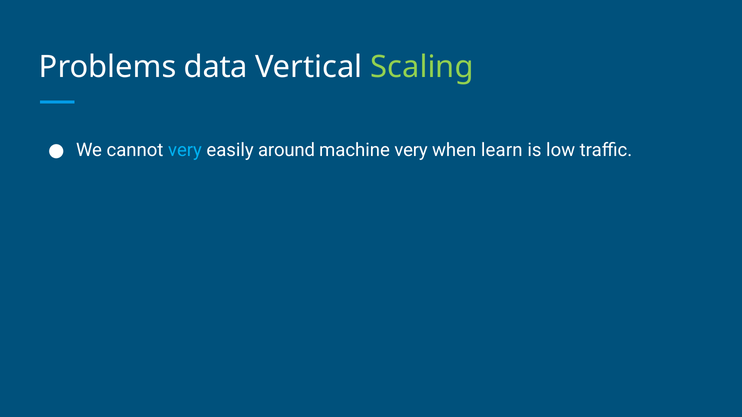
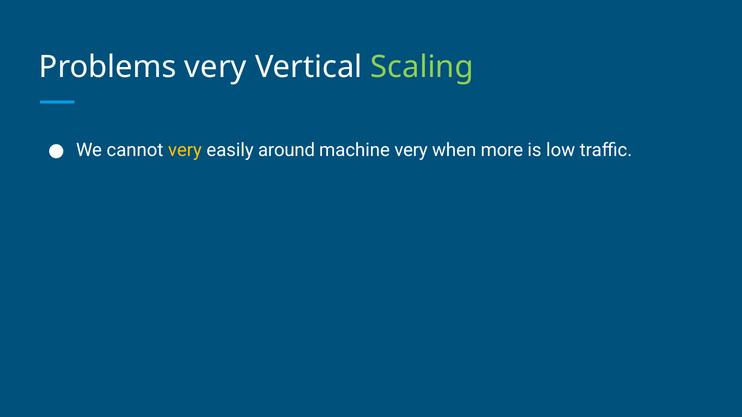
Problems data: data -> very
very at (185, 150) colour: light blue -> yellow
learn: learn -> more
